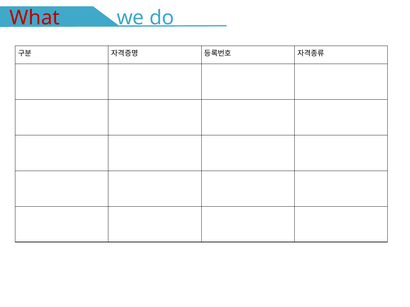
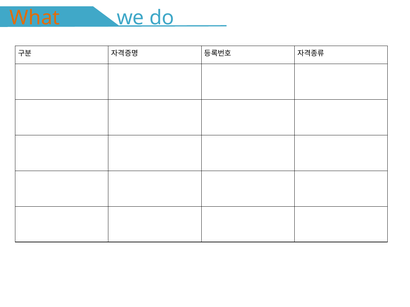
What colour: red -> orange
